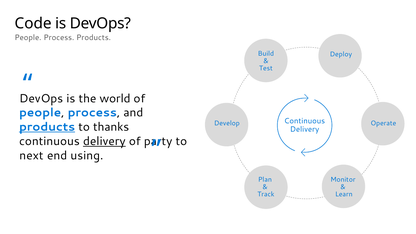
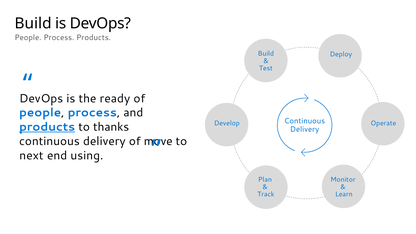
Code at (33, 23): Code -> Build
world: world -> ready
delivery at (104, 141) underline: present -> none
party: party -> move
